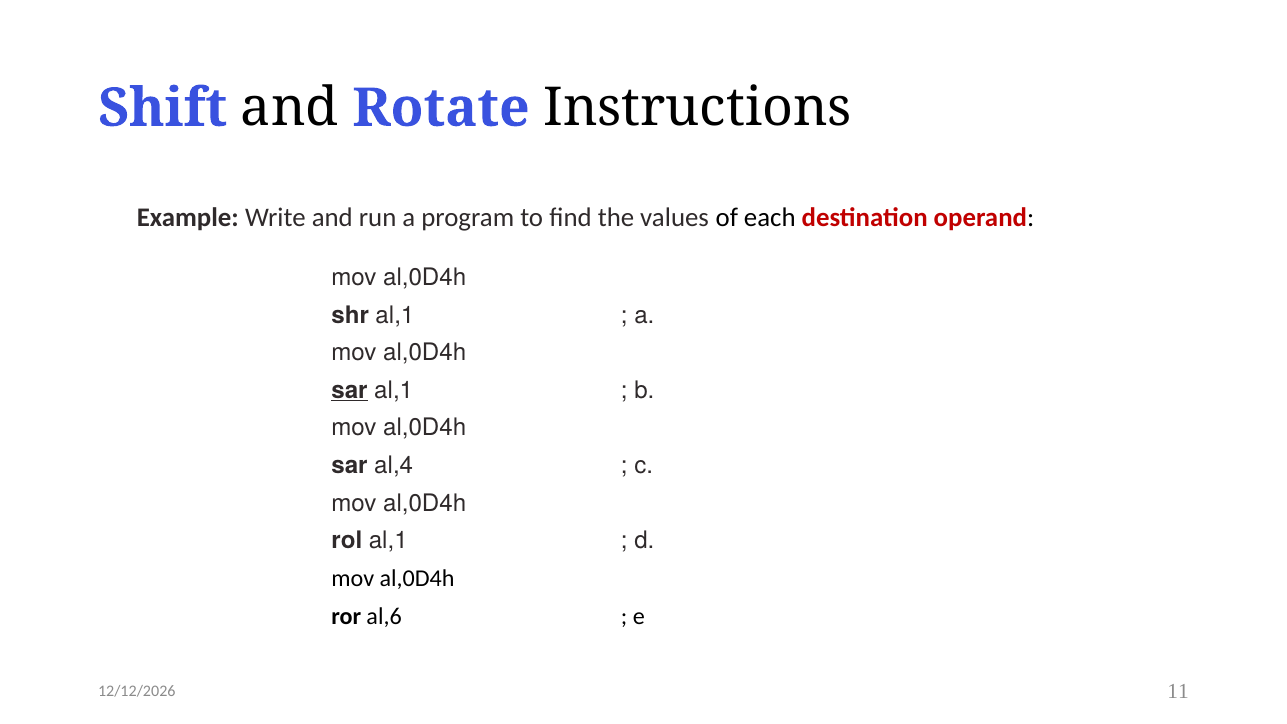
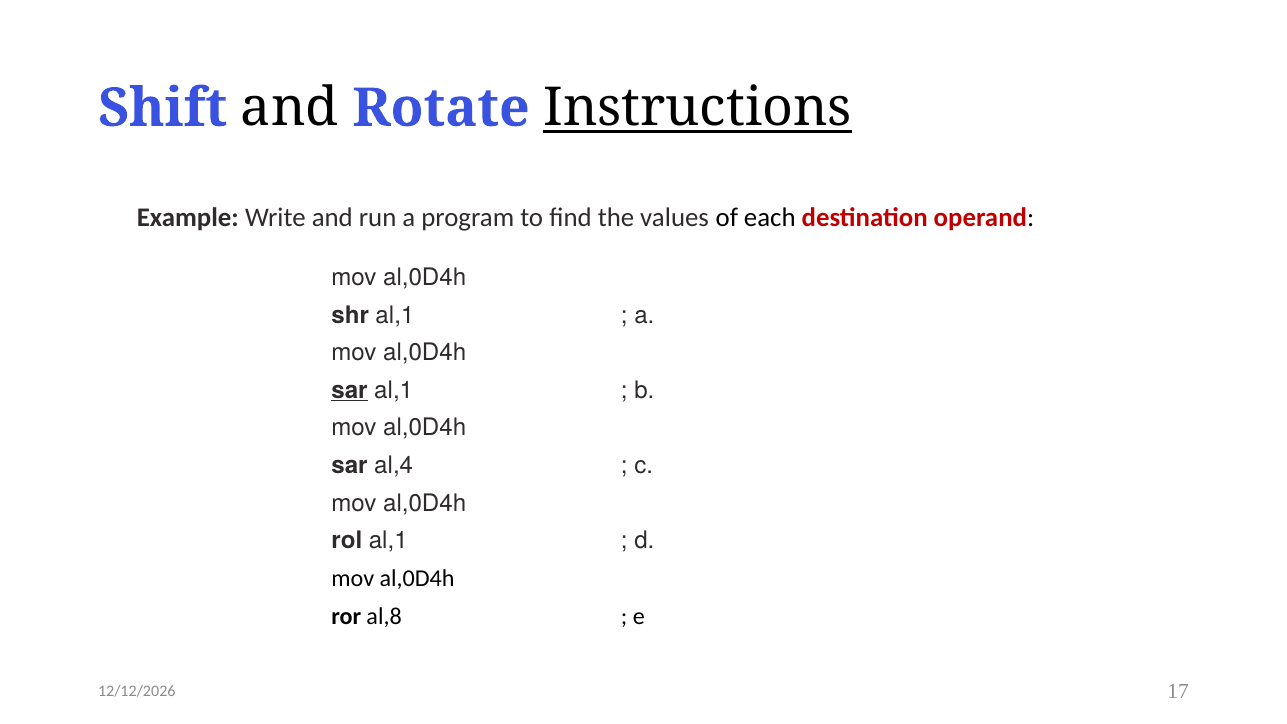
Instructions underline: none -> present
al,6: al,6 -> al,8
11: 11 -> 17
